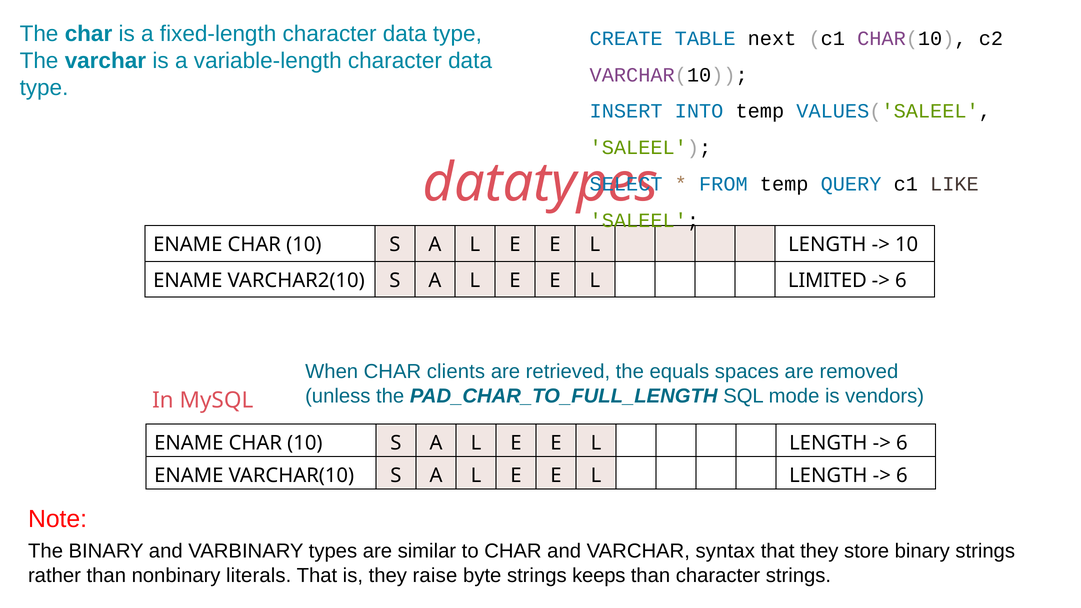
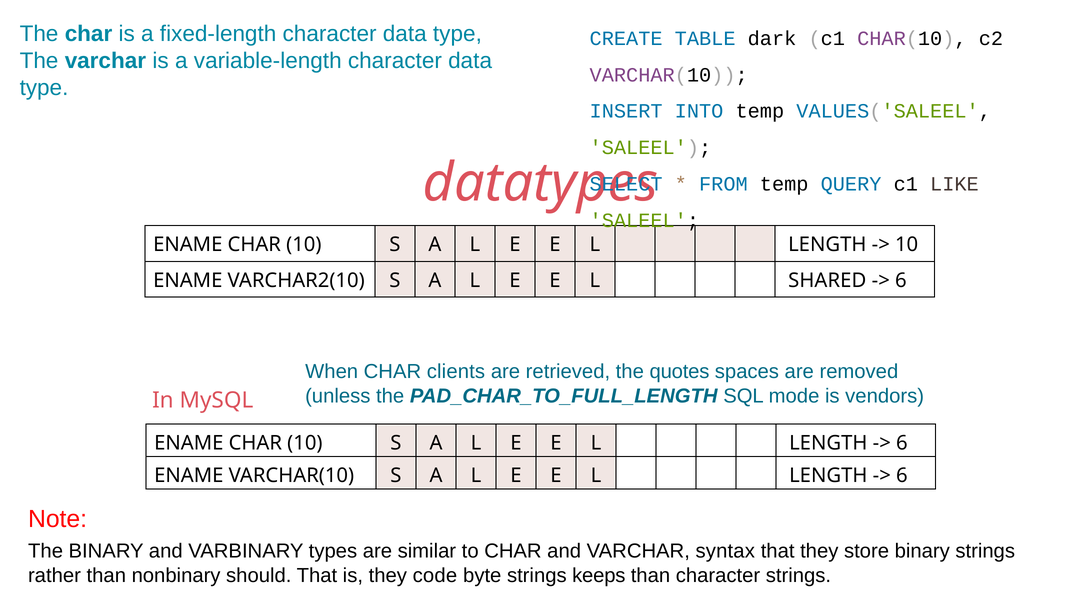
next: next -> dark
LIMITED: LIMITED -> SHARED
equals: equals -> quotes
literals: literals -> should
raise: raise -> code
